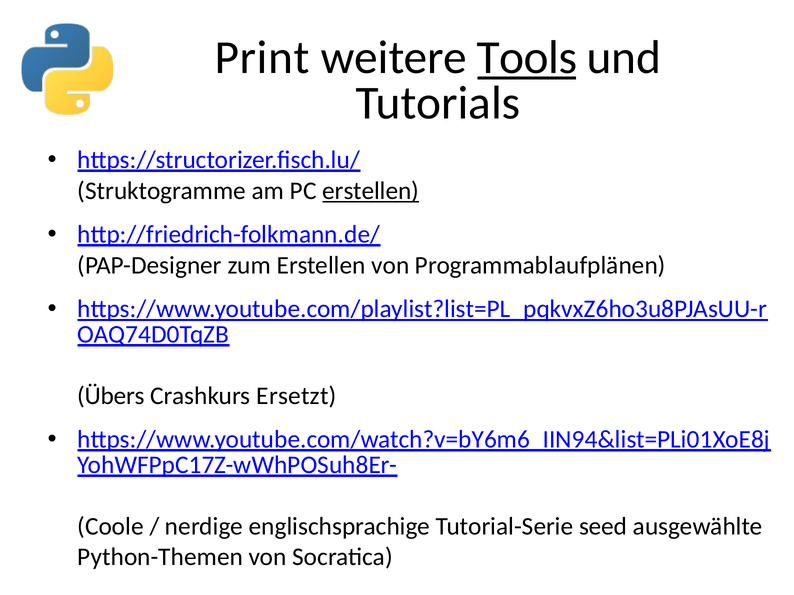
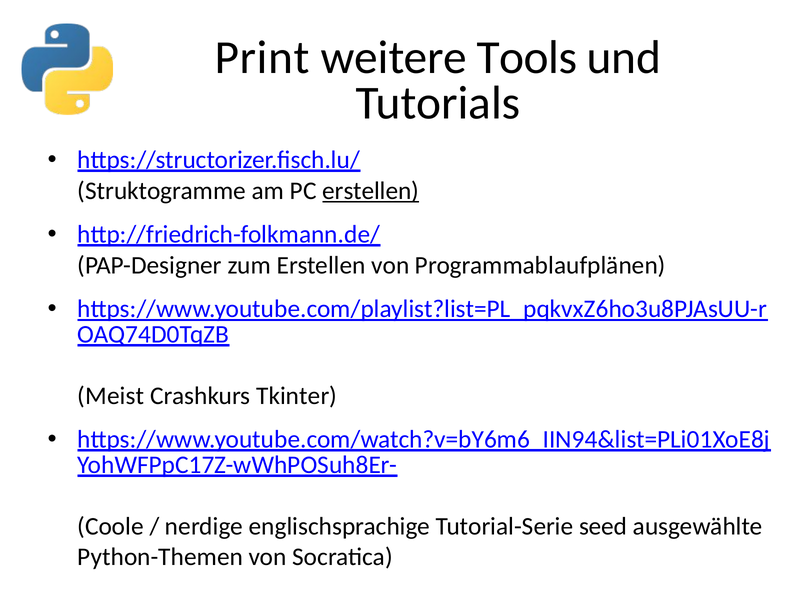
Tools underline: present -> none
Übers: Übers -> Meist
Ersetzt: Ersetzt -> Tkinter
